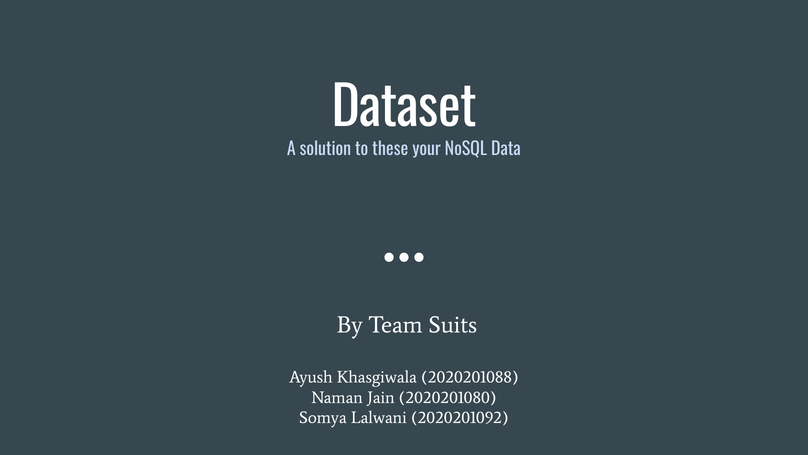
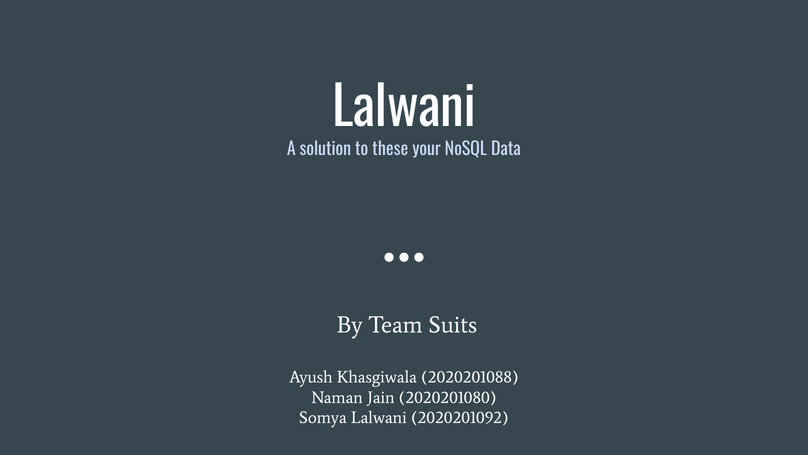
Dataset at (404, 109): Dataset -> Lalwani
